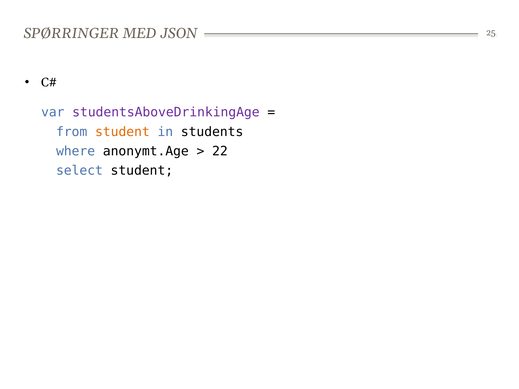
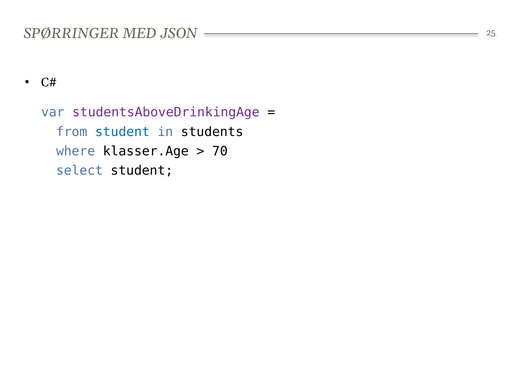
student at (122, 132) colour: orange -> blue
anonymt.Age: anonymt.Age -> klasser.Age
22: 22 -> 70
